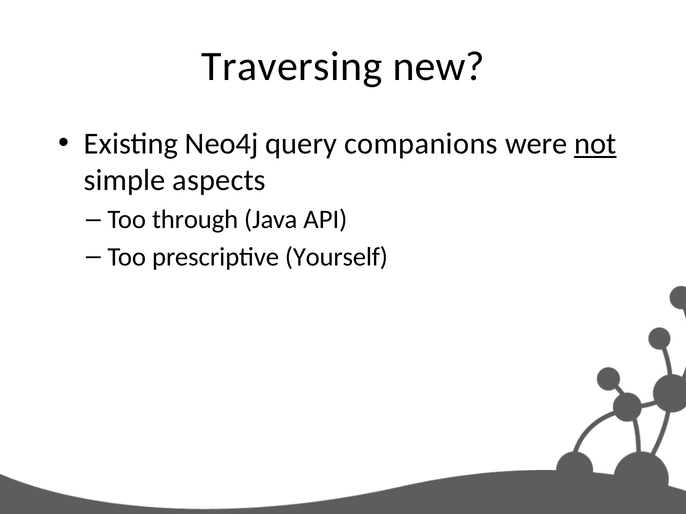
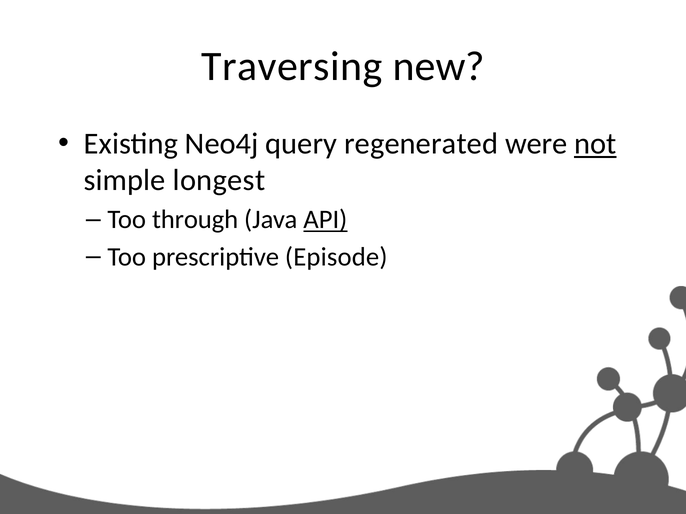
companions: companions -> regenerated
aspects: aspects -> longest
API underline: none -> present
Yourself: Yourself -> Episode
